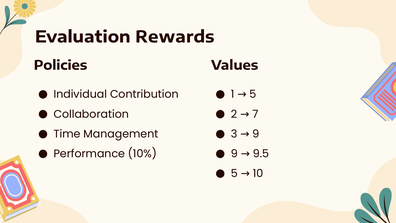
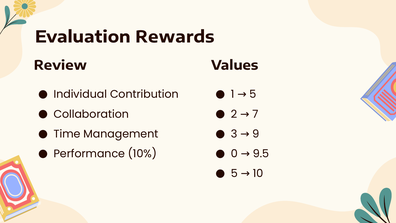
Policies: Policies -> Review
9 at (234, 154): 9 -> 0
